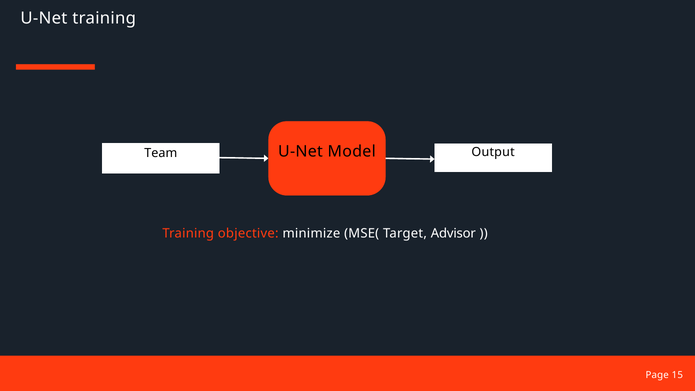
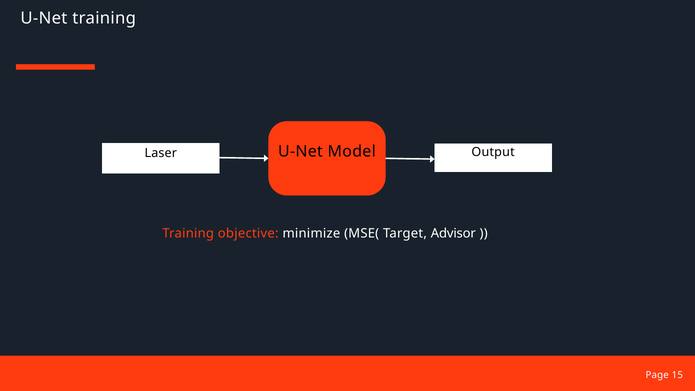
Team: Team -> Laser
